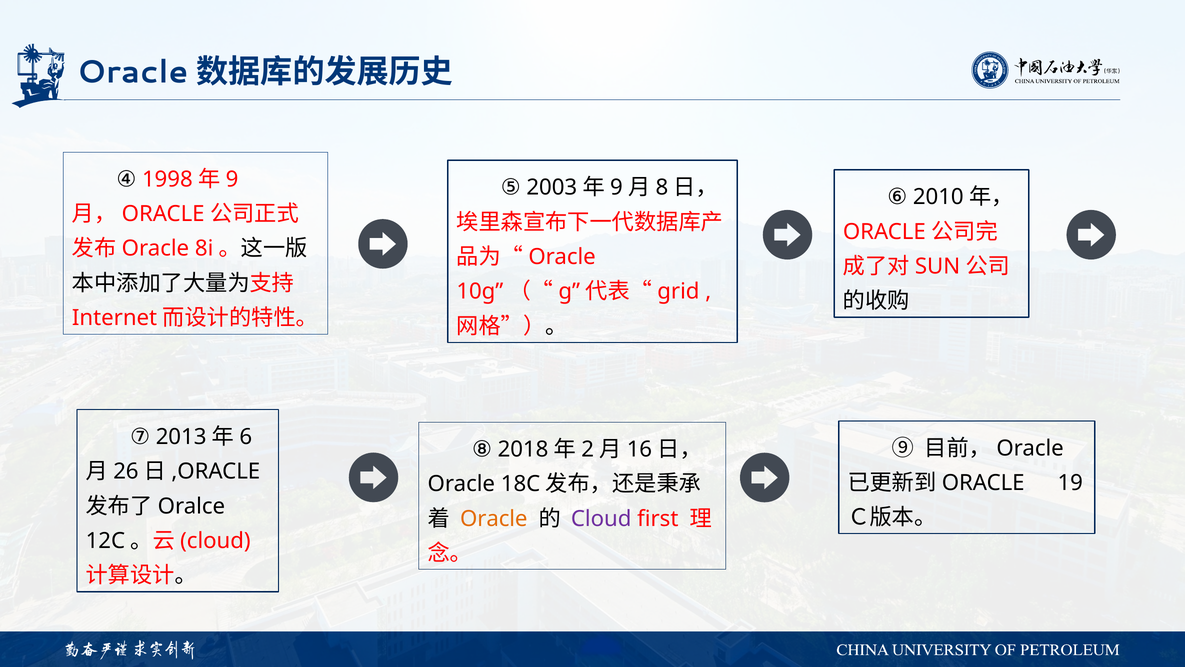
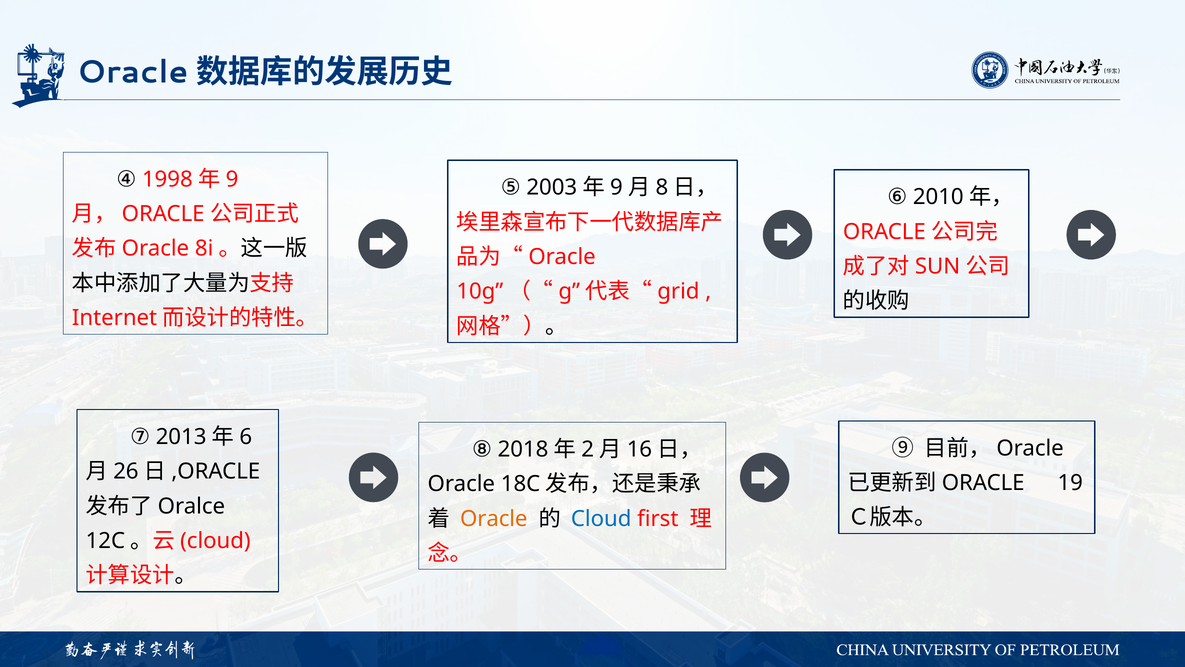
Cloud colour: purple -> blue
